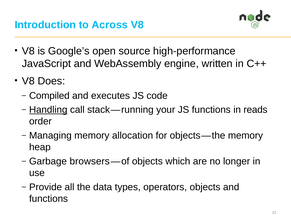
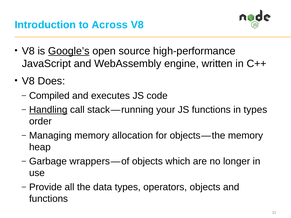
Google’s underline: none -> present
in reads: reads -> types
browsers: browsers -> wrappers
